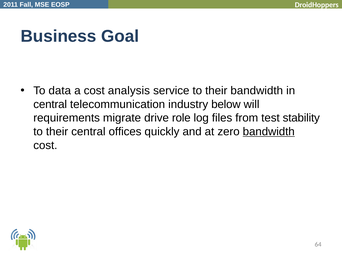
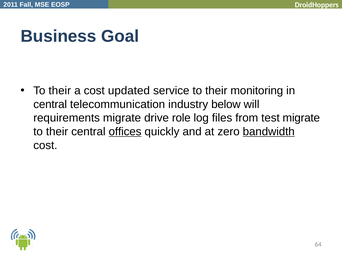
data at (60, 91): data -> their
analysis: analysis -> updated
their bandwidth: bandwidth -> monitoring
test stability: stability -> migrate
offices underline: none -> present
